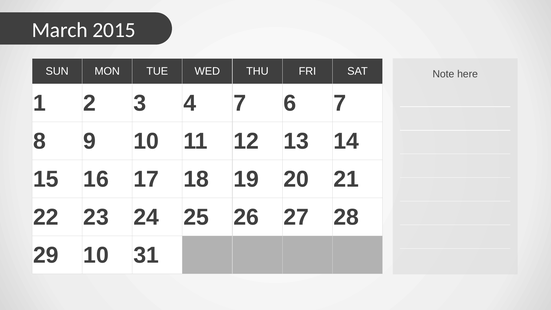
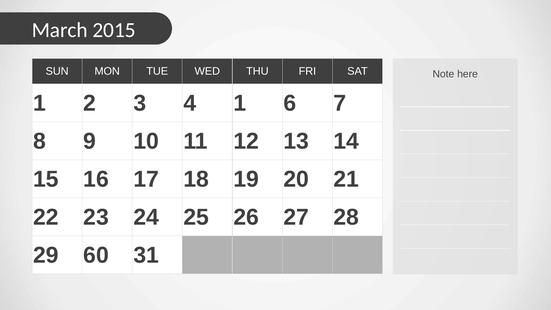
4 7: 7 -> 1
29 10: 10 -> 60
